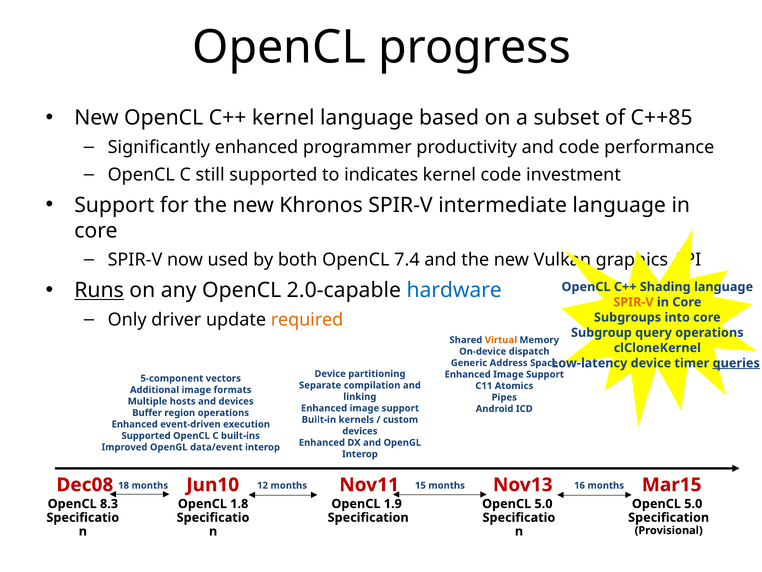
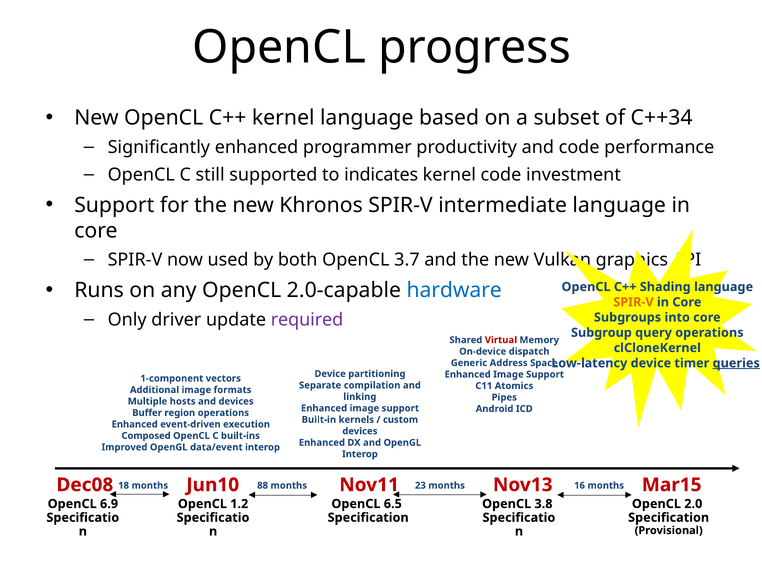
C++85: C++85 -> C++34
7.4: 7.4 -> 3.7
Runs underline: present -> none
required colour: orange -> purple
Virtual colour: orange -> red
5-component: 5-component -> 1-component
Supported at (146, 435): Supported -> Composed
12: 12 -> 88
15: 15 -> 23
1.9: 1.9 -> 6.5
5.0 at (693, 503): 5.0 -> 2.0
8.3: 8.3 -> 6.9
1.8: 1.8 -> 1.2
5.0 at (543, 503): 5.0 -> 3.8
